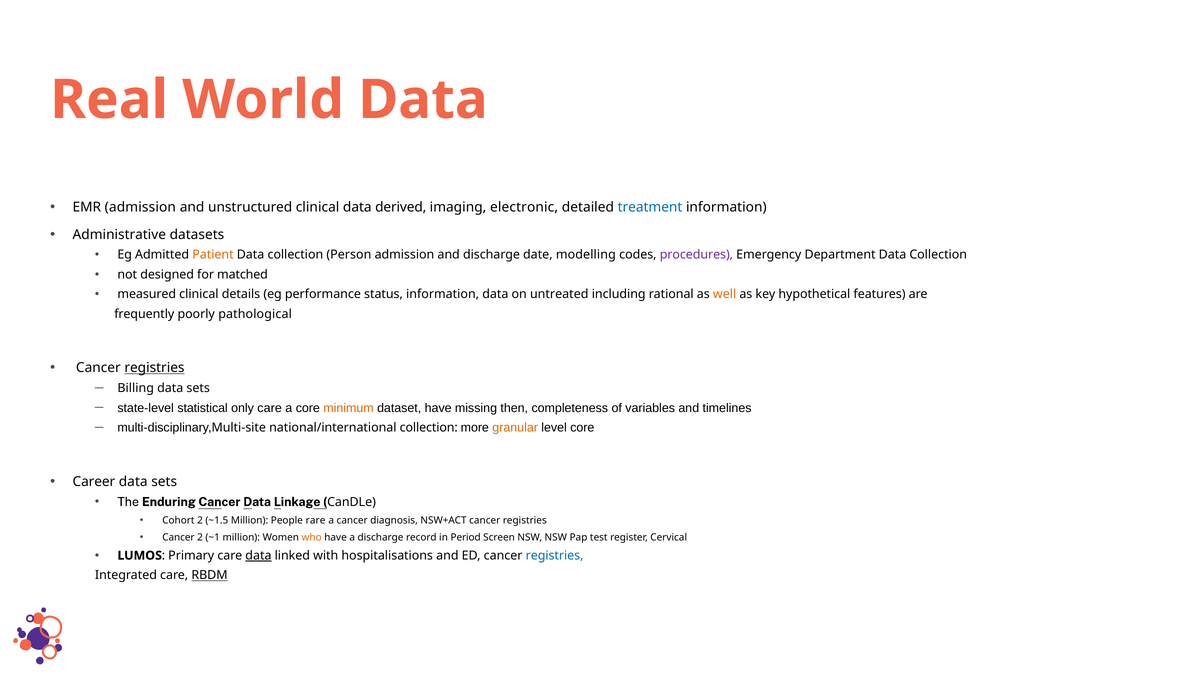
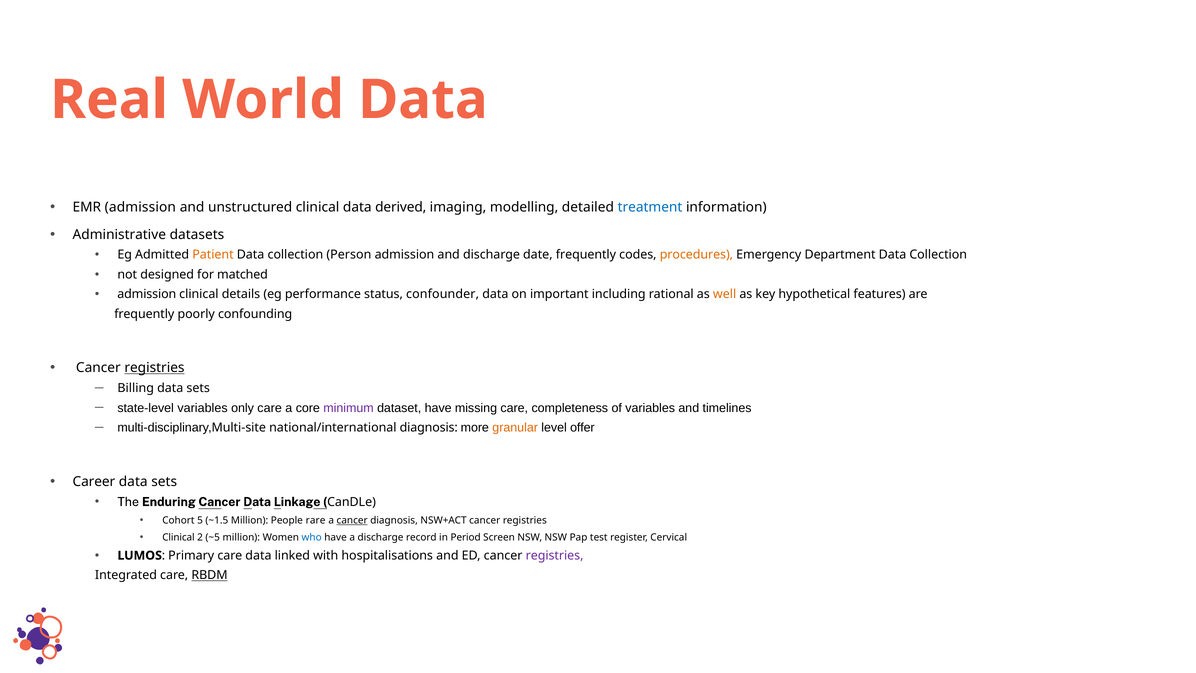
electronic: electronic -> modelling
date modelling: modelling -> frequently
procedures colour: purple -> orange
measured at (147, 294): measured -> admission
status information: information -> confounder
untreated: untreated -> important
pathological: pathological -> confounding
state-level statistical: statistical -> variables
minimum colour: orange -> purple
missing then: then -> care
national/international collection: collection -> diagnosis
level core: core -> offer
Cohort 2: 2 -> 5
cancer at (352, 520) underline: none -> present
Cancer at (178, 537): Cancer -> Clinical
~1: ~1 -> ~5
who colour: orange -> blue
data at (258, 555) underline: present -> none
registries at (555, 555) colour: blue -> purple
